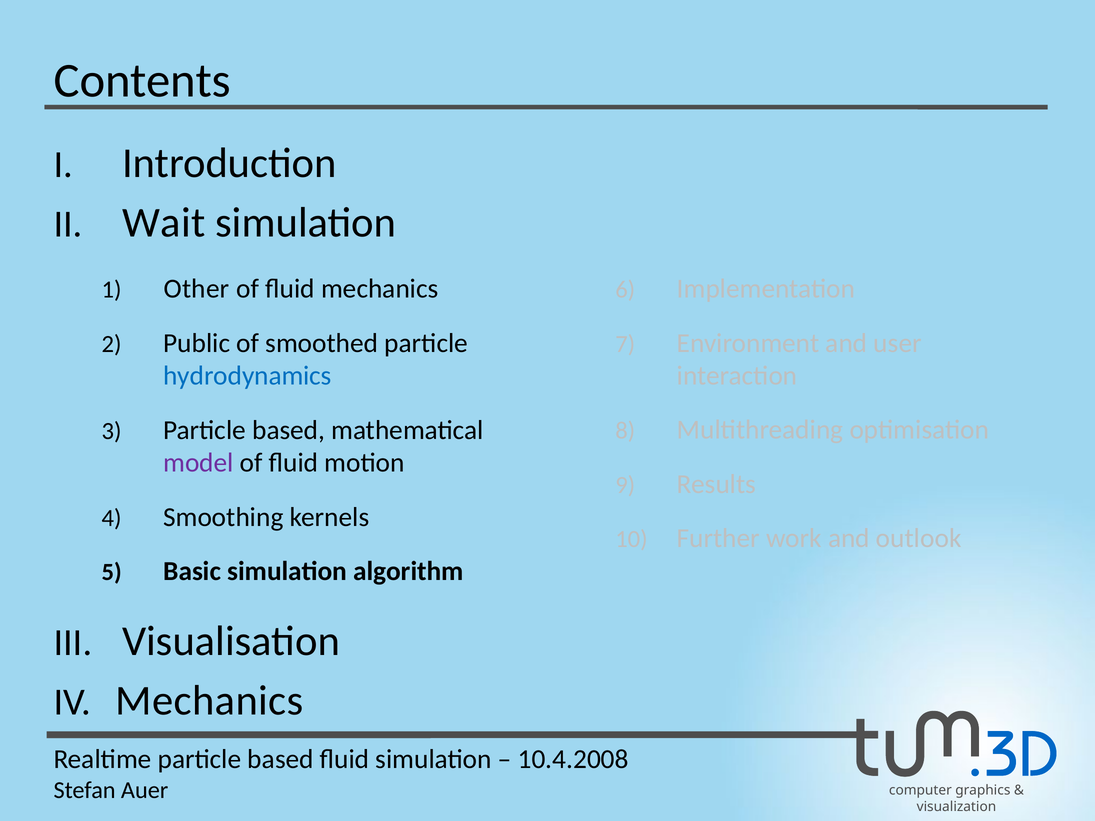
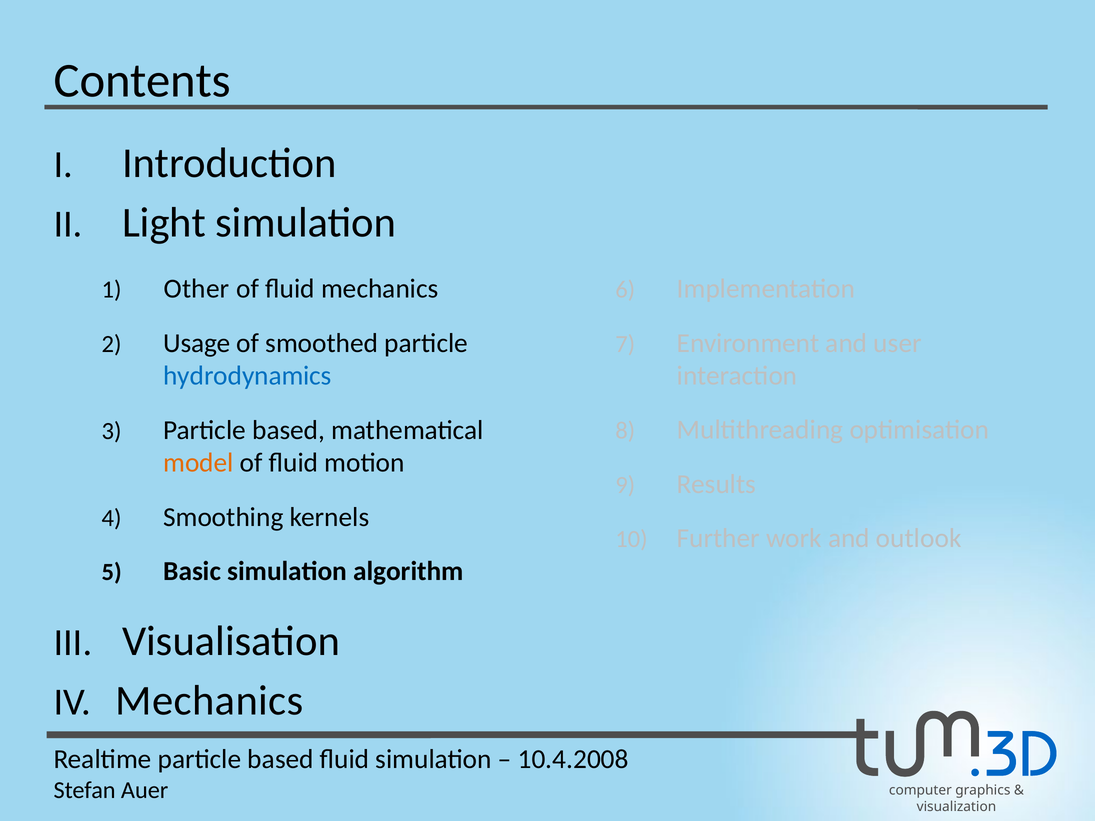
Wait: Wait -> Light
Public: Public -> Usage
model colour: purple -> orange
